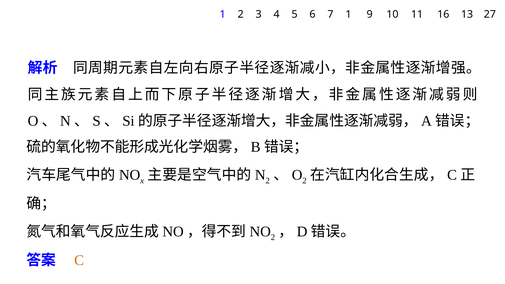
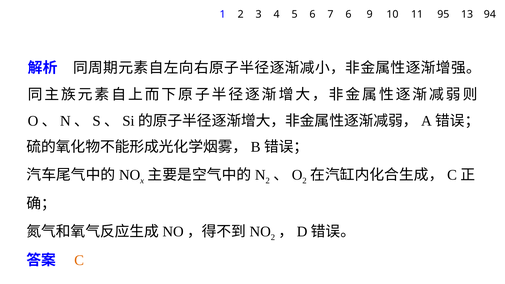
7 1: 1 -> 6
16: 16 -> 95
27: 27 -> 94
